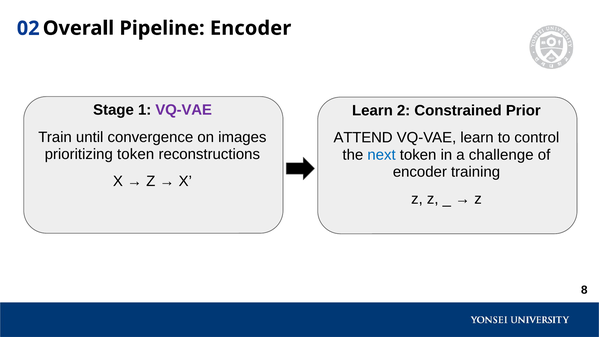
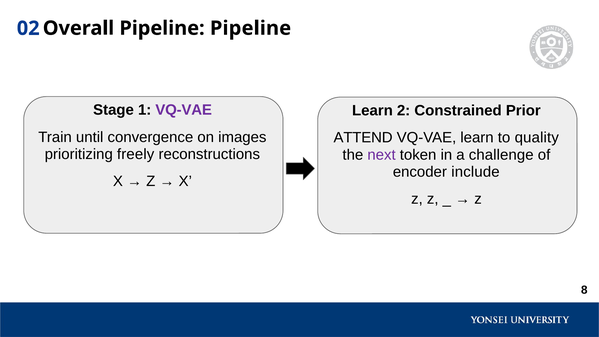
Pipeline Encoder: Encoder -> Pipeline
control: control -> quality
prioritizing token: token -> freely
next colour: blue -> purple
training: training -> include
